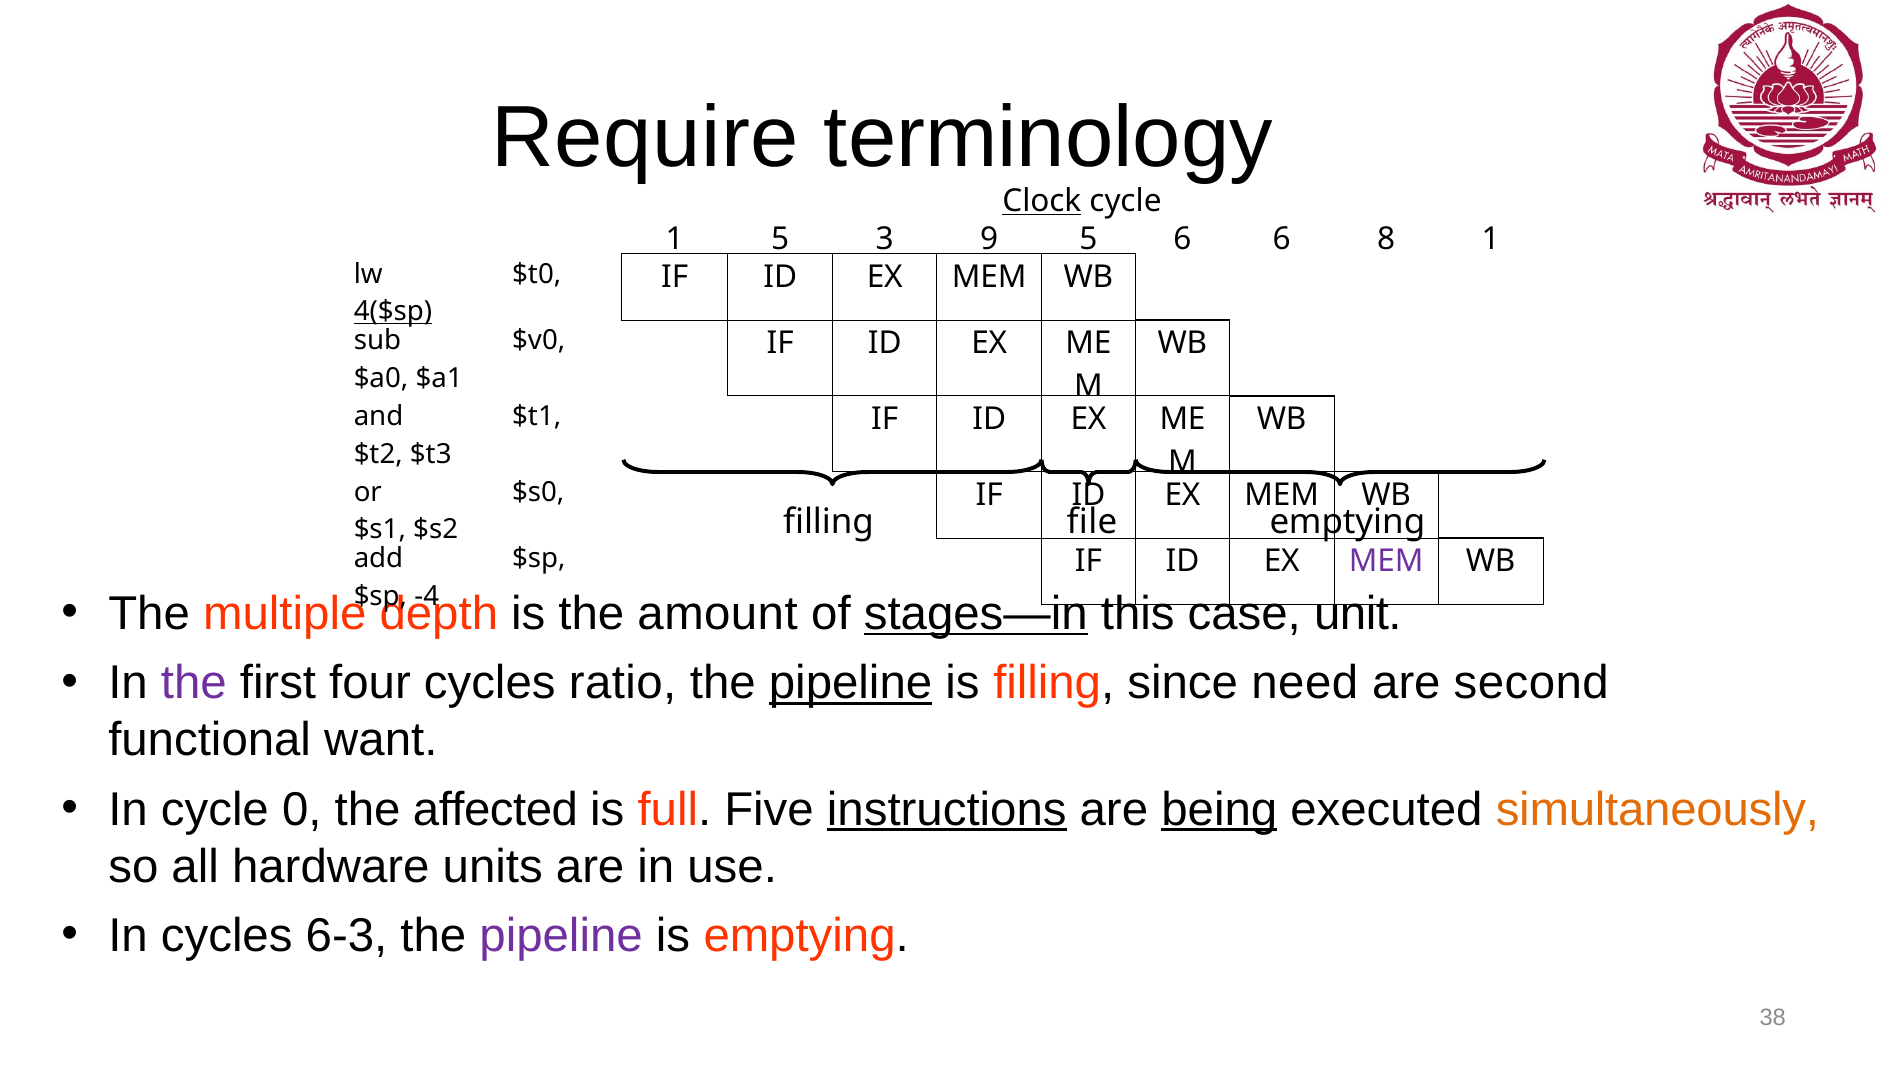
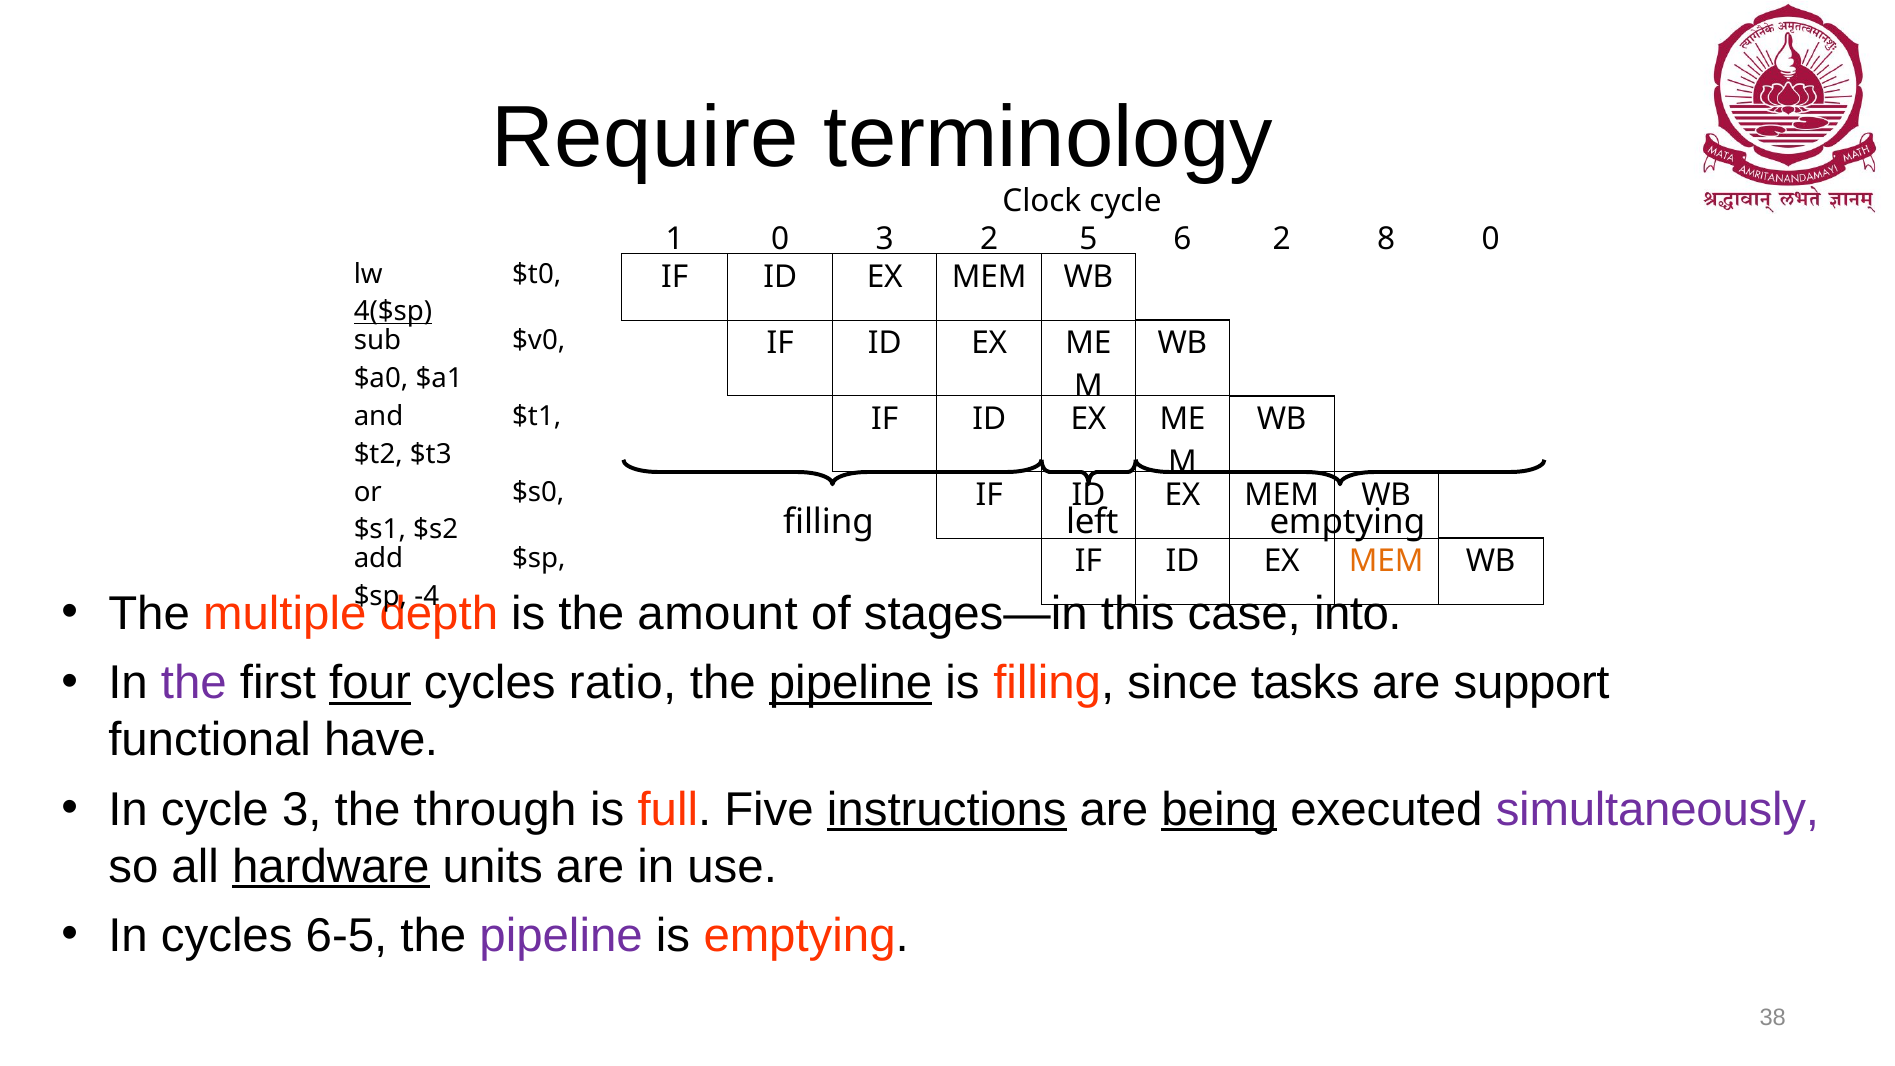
Clock underline: present -> none
1 5: 5 -> 0
3 9: 9 -> 2
6 6: 6 -> 2
8 1: 1 -> 0
file: file -> left
MEM at (1386, 561) colour: purple -> orange
stages—in underline: present -> none
unit: unit -> into
four underline: none -> present
need: need -> tasks
second: second -> support
want: want -> have
cycle 0: 0 -> 3
affected: affected -> through
simultaneously colour: orange -> purple
hardware underline: none -> present
6-3: 6-3 -> 6-5
